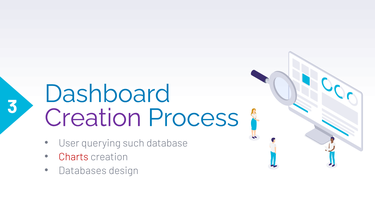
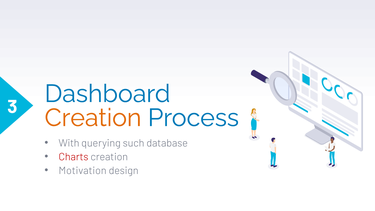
Creation at (93, 118) colour: purple -> orange
User: User -> With
Databases: Databases -> Motivation
